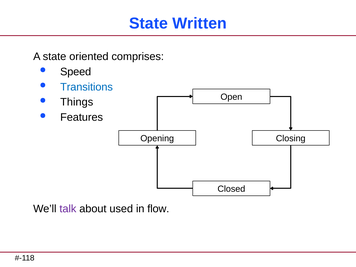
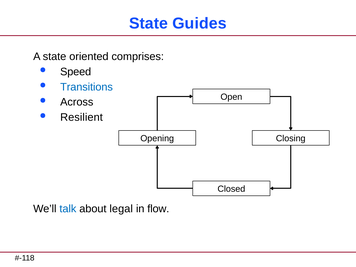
Written: Written -> Guides
Things: Things -> Across
Features: Features -> Resilient
talk colour: purple -> blue
used: used -> legal
